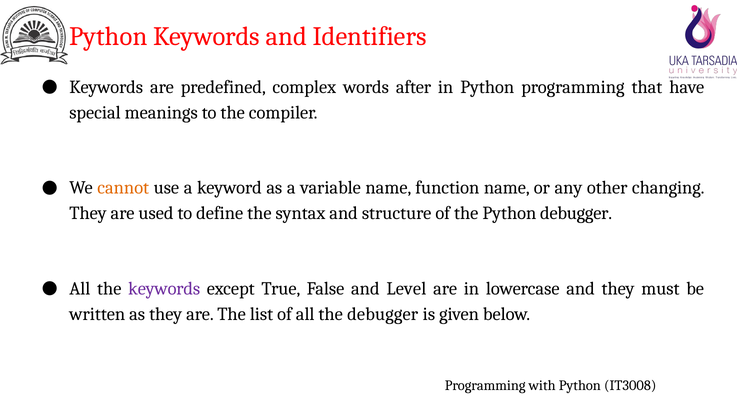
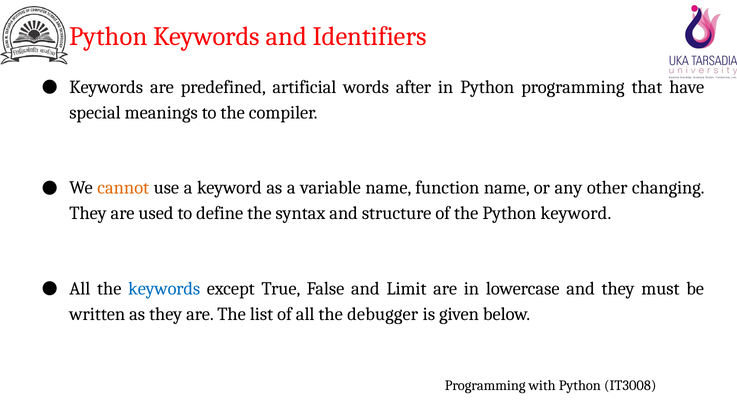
complex: complex -> artificial
Python debugger: debugger -> keyword
keywords at (164, 288) colour: purple -> blue
Level: Level -> Limit
